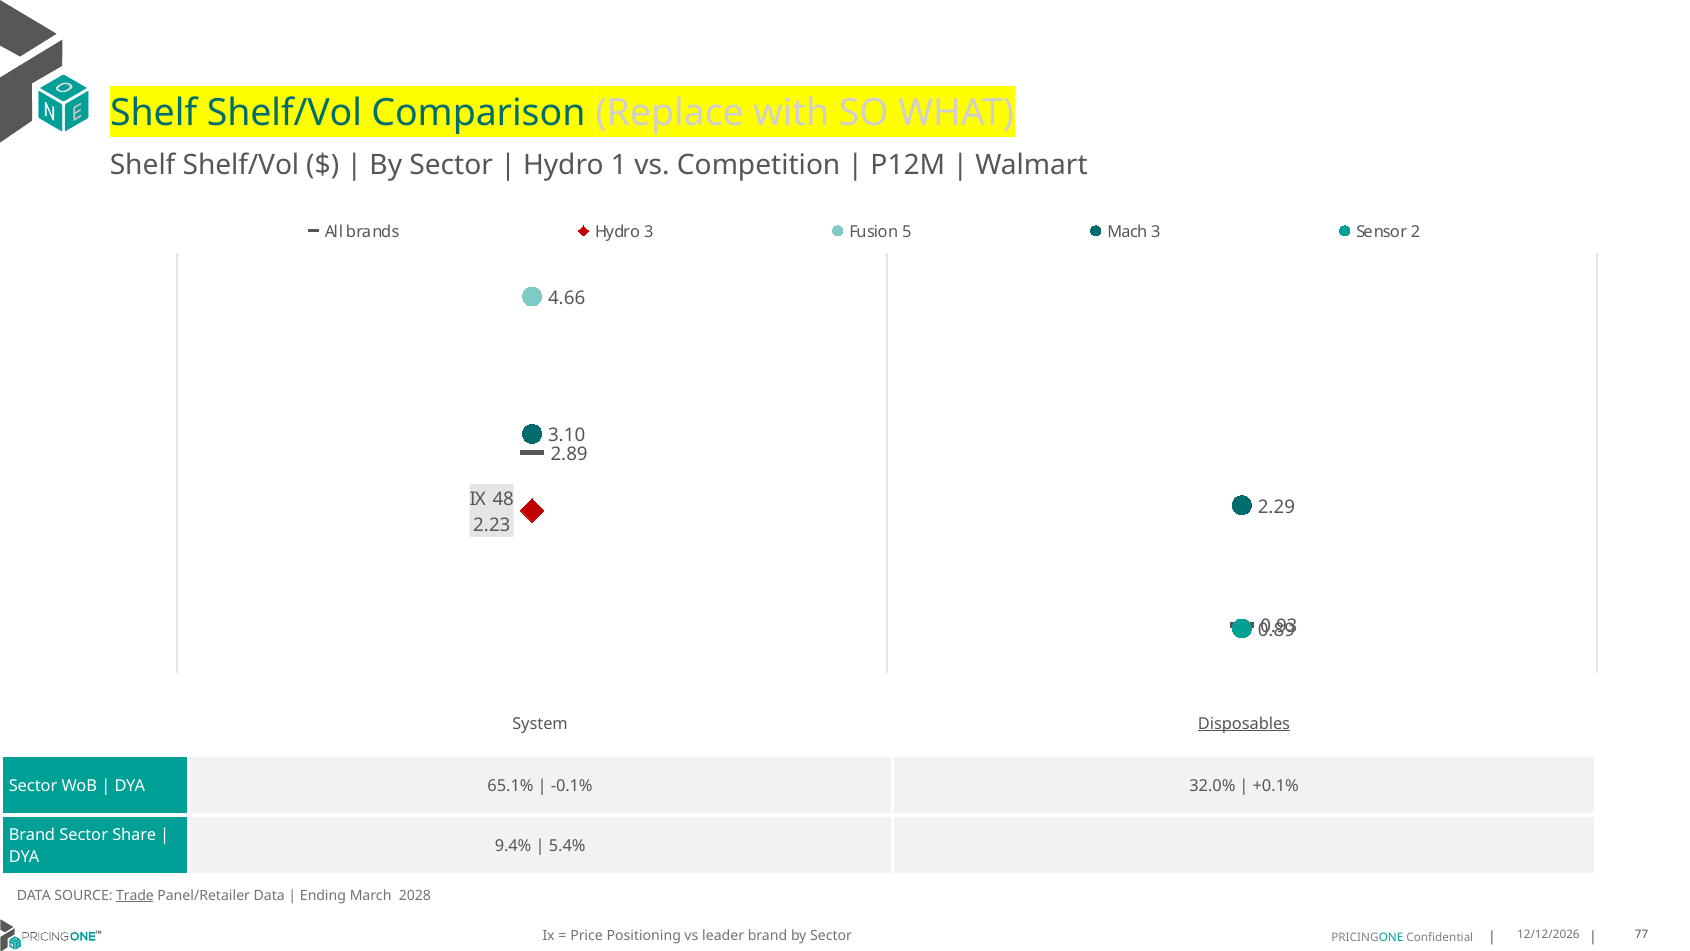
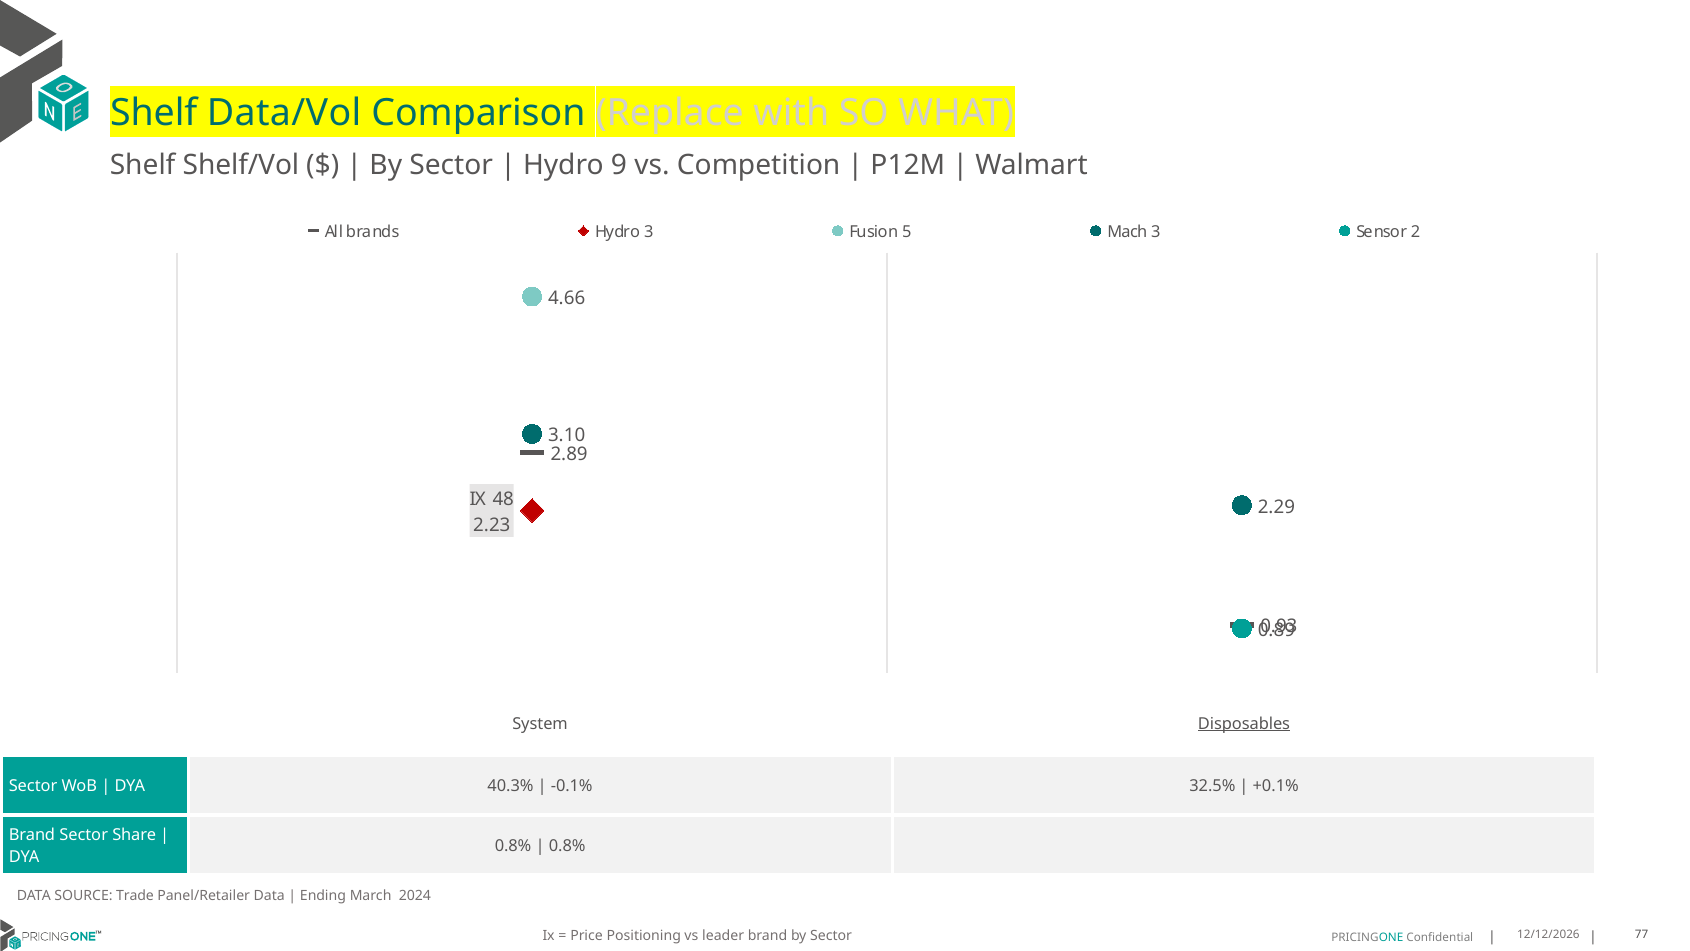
Shelf/Vol at (284, 114): Shelf/Vol -> Data/Vol
1: 1 -> 9
65.1%: 65.1% -> 40.3%
32.0%: 32.0% -> 32.5%
9.4% at (513, 846): 9.4% -> 0.8%
5.4% at (567, 846): 5.4% -> 0.8%
Trade underline: present -> none
2028: 2028 -> 2024
